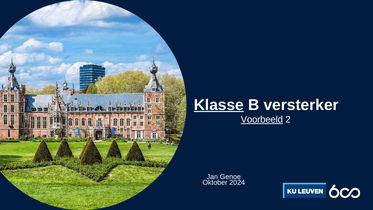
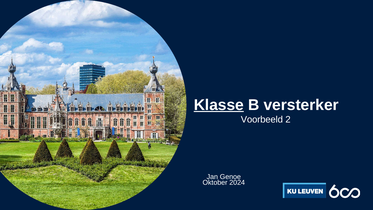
Voorbeeld underline: present -> none
